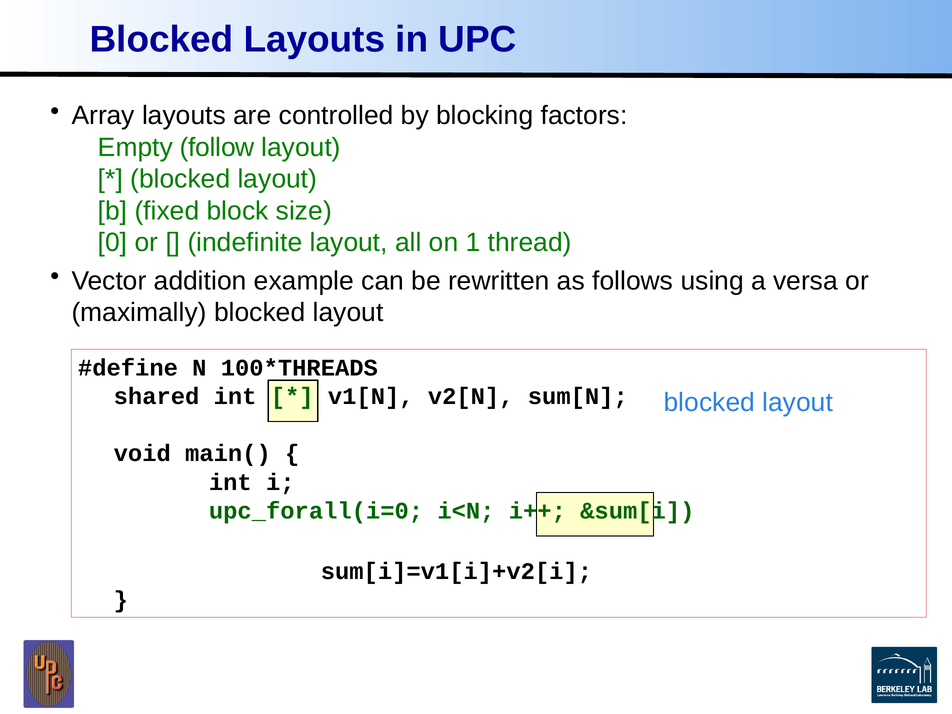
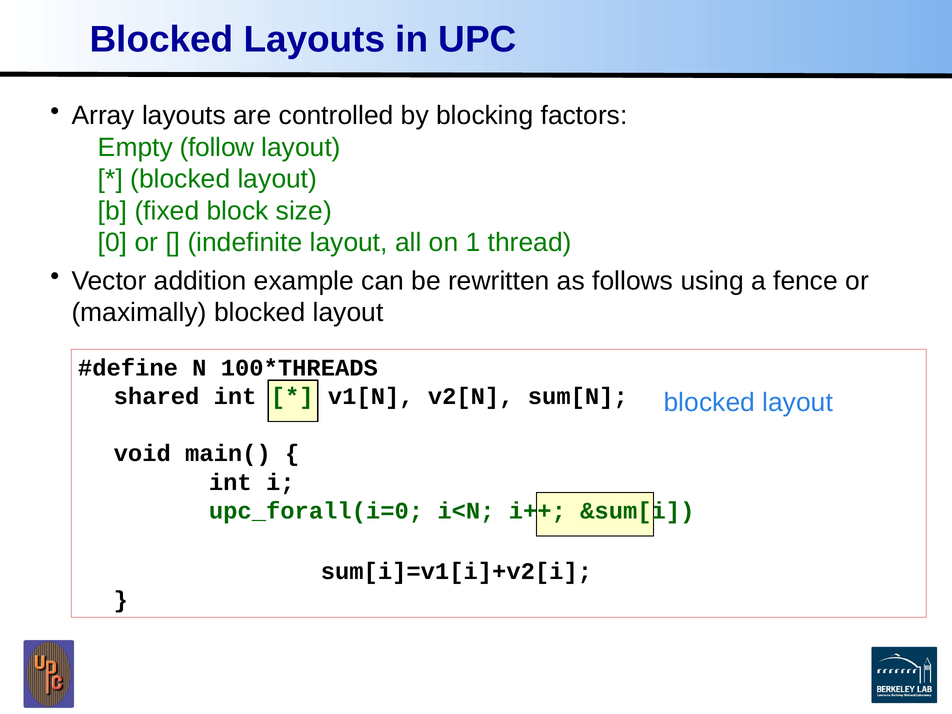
versa: versa -> fence
